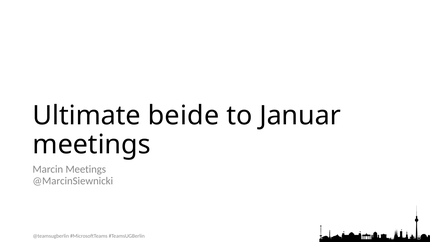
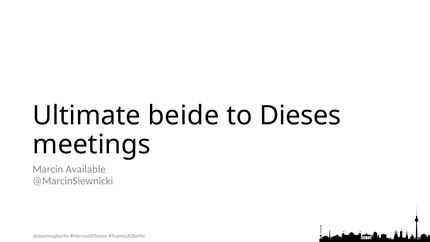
Januar: Januar -> Dieses
Marcin Meetings: Meetings -> Available
